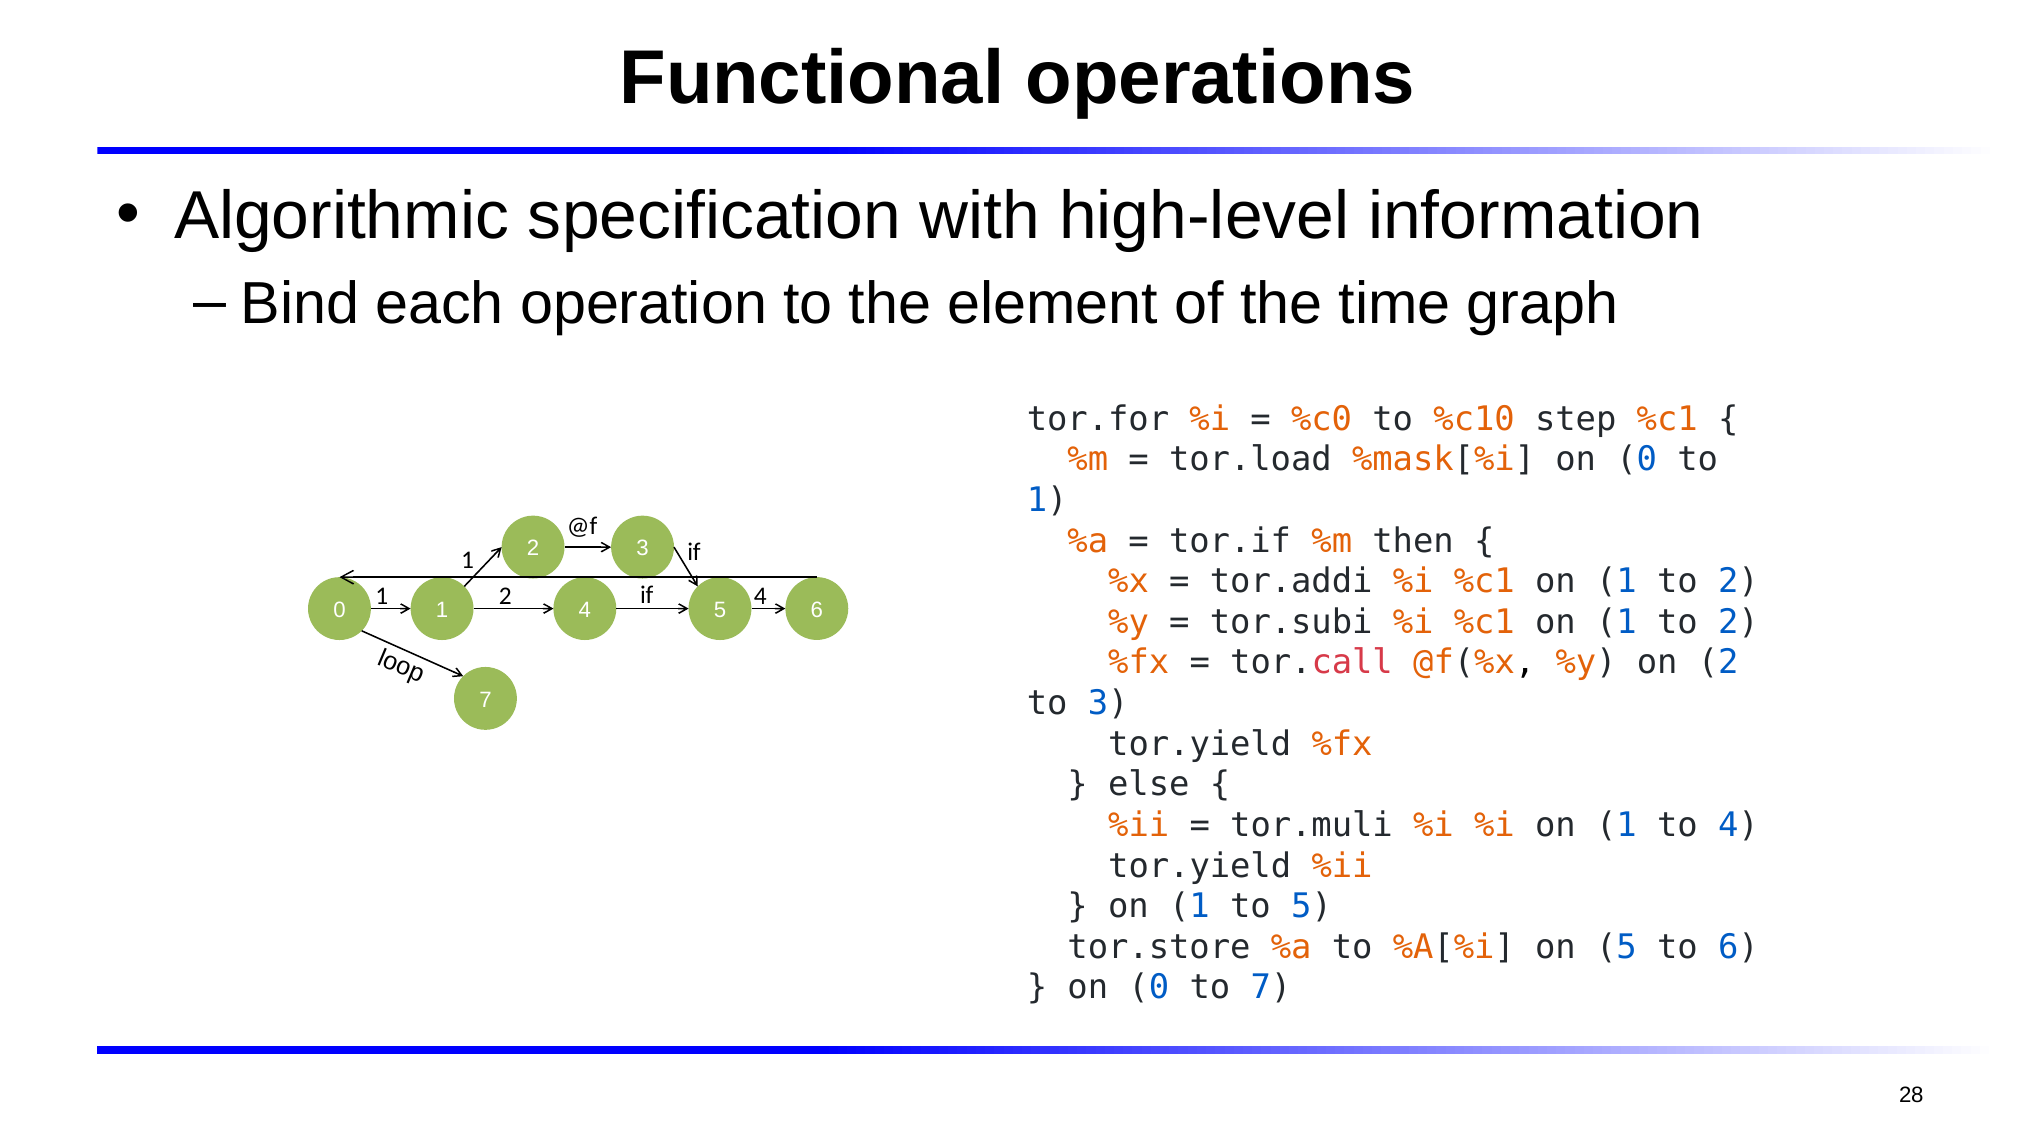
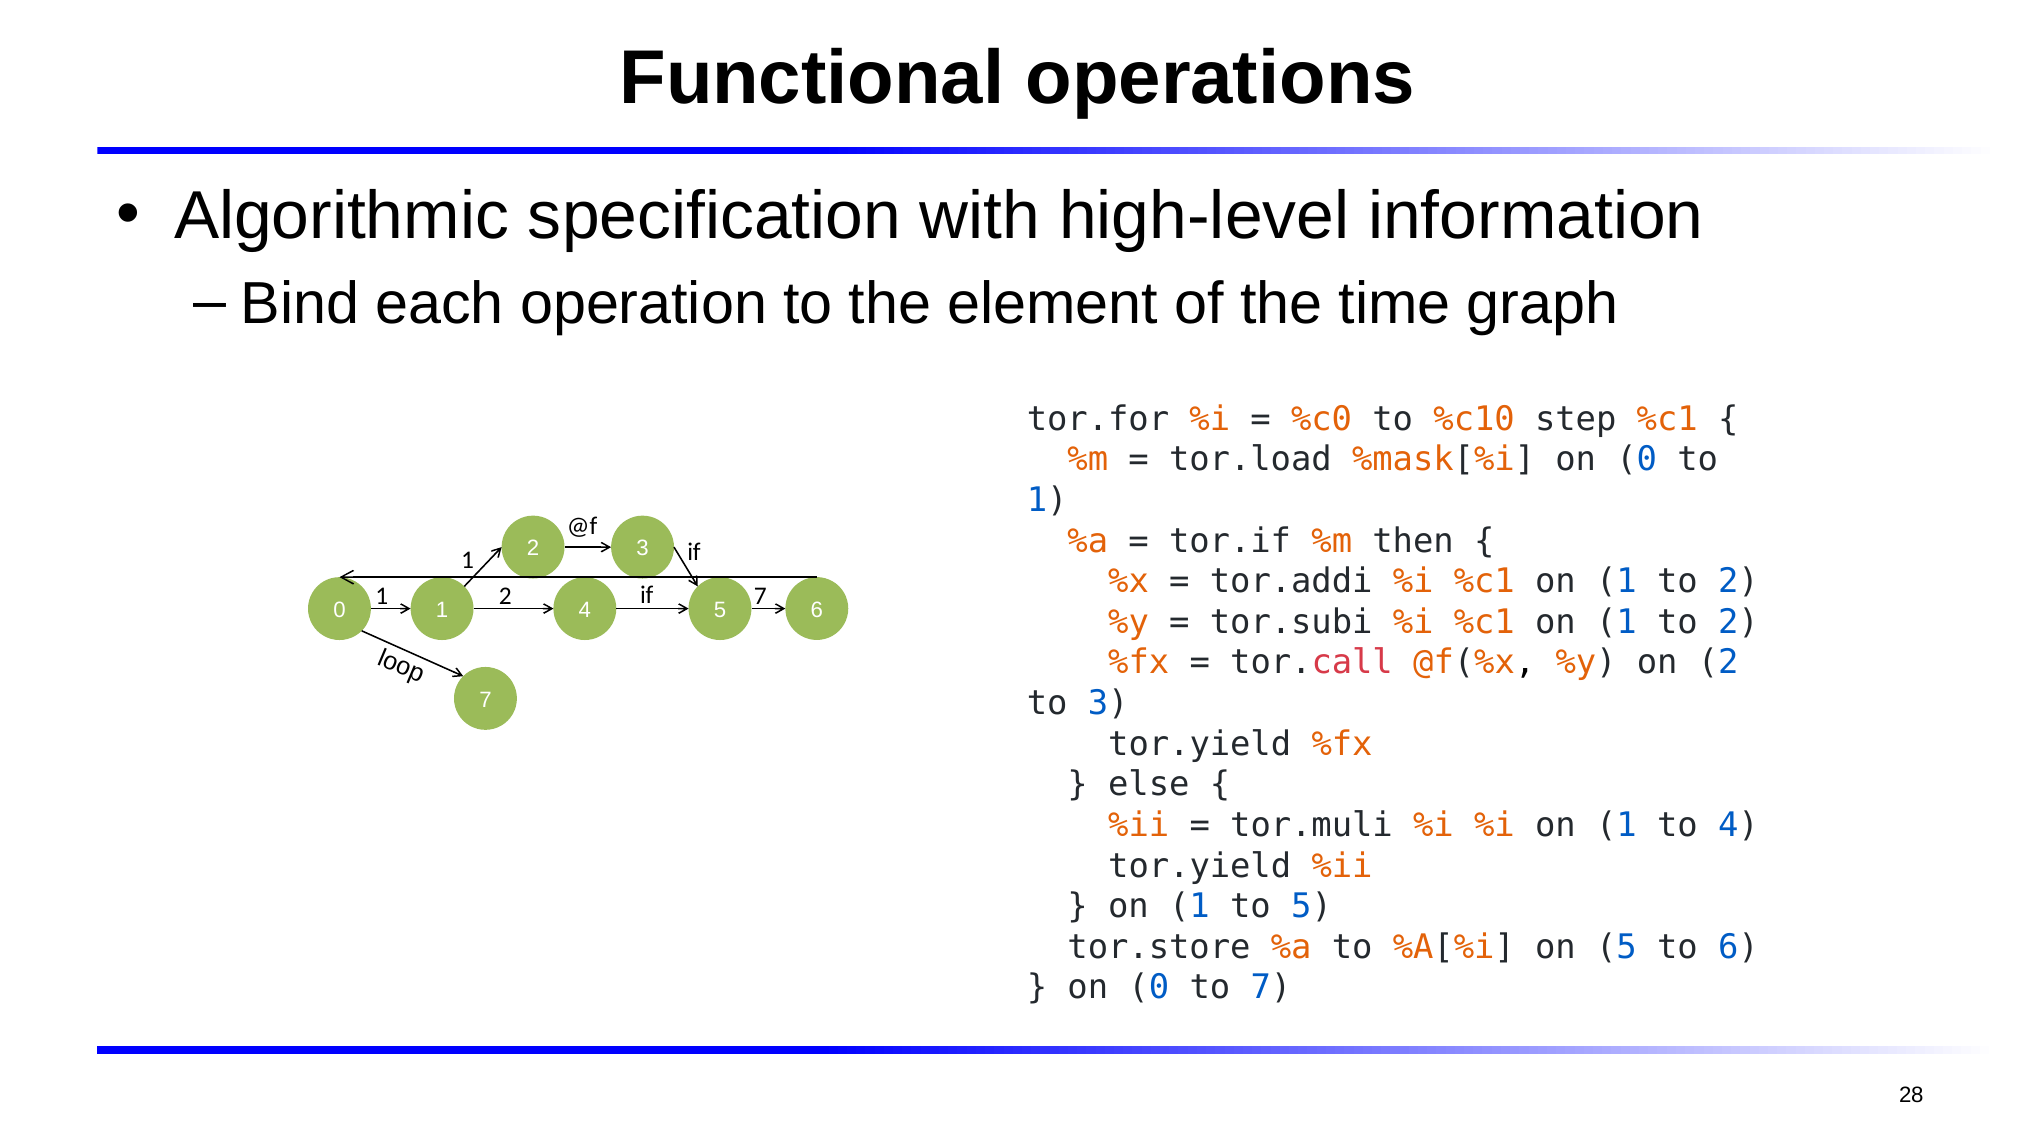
if 4: 4 -> 7
